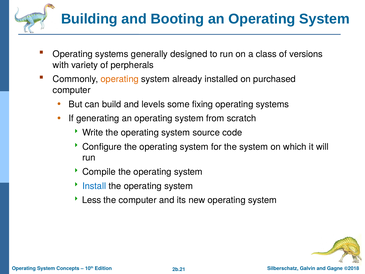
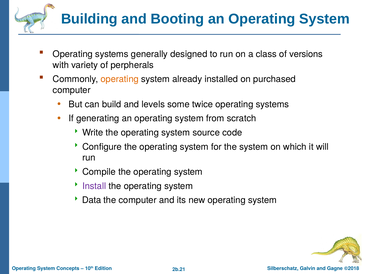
fixing: fixing -> twice
Install colour: blue -> purple
Less: Less -> Data
